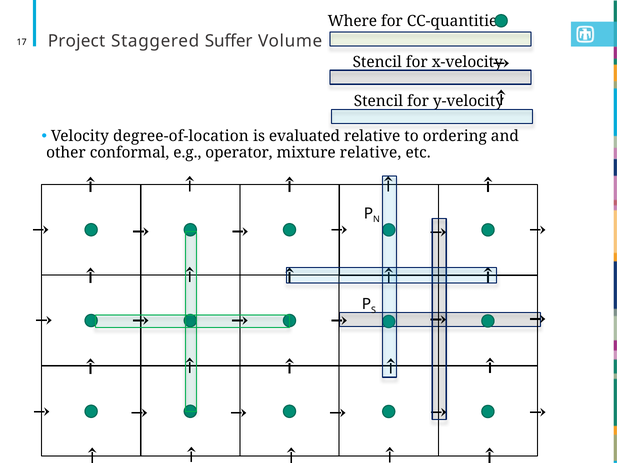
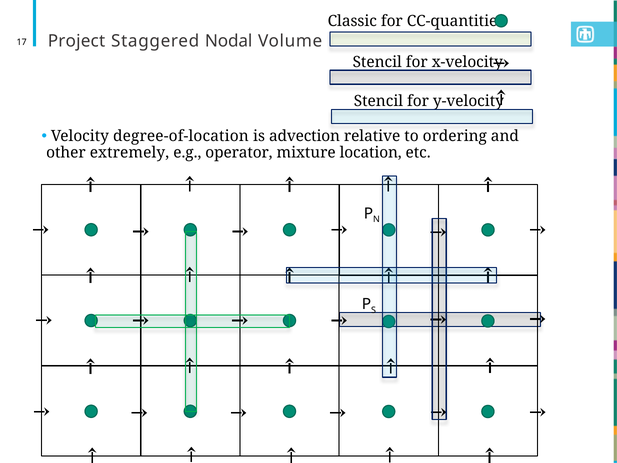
Where: Where -> Classic
Suffer: Suffer -> Nodal
evaluated: evaluated -> advection
conformal: conformal -> extremely
mixture relative: relative -> location
